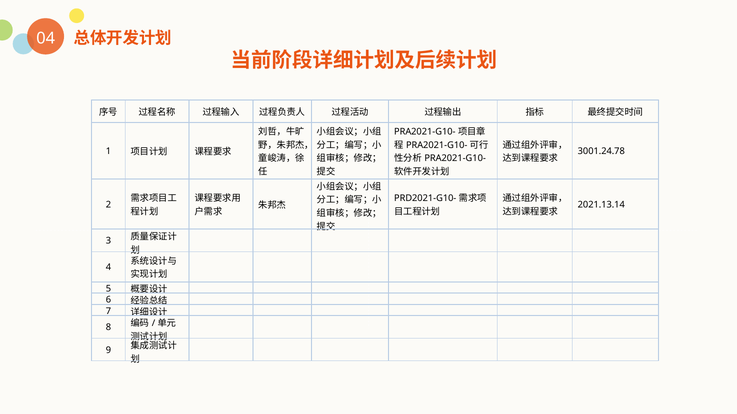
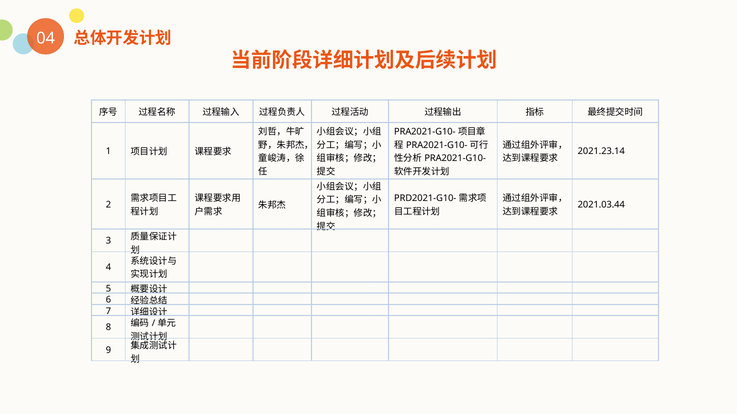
3001.24.78: 3001.24.78 -> 2021.23.14
2021.13.14: 2021.13.14 -> 2021.03.44
